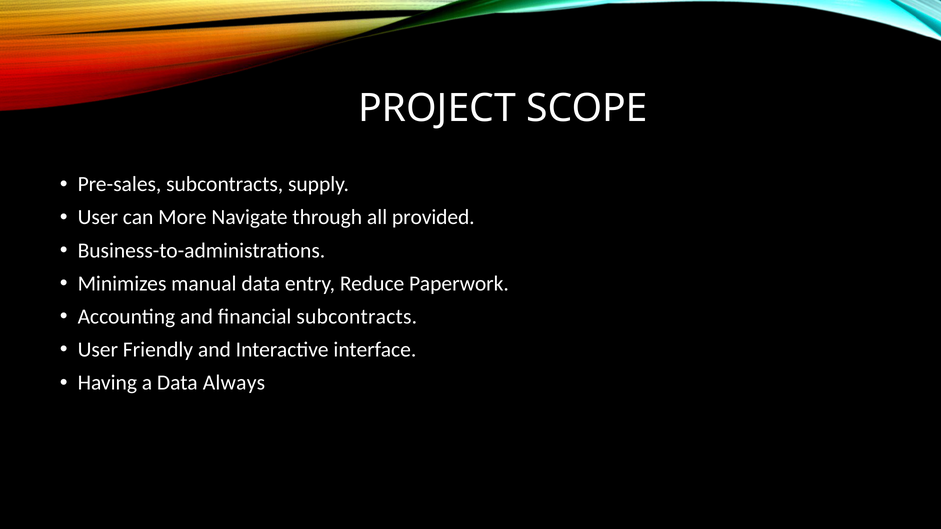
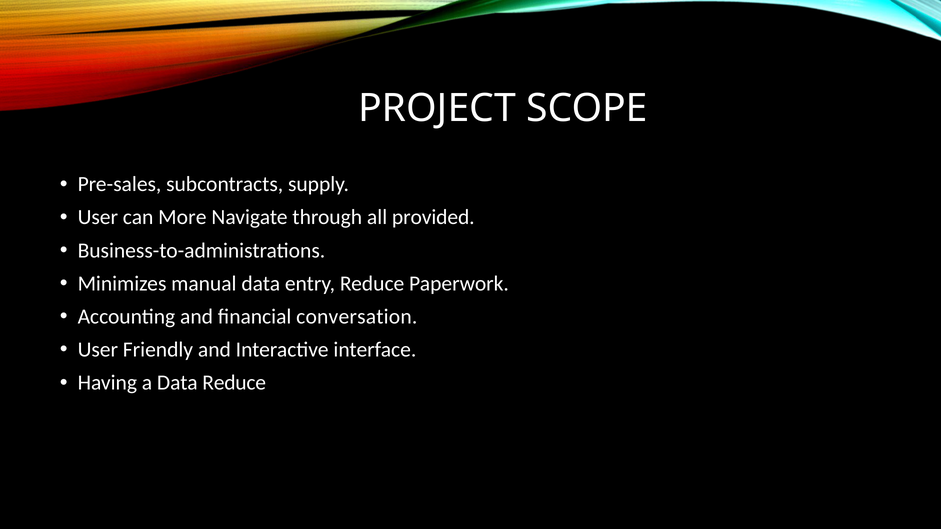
financial subcontracts: subcontracts -> conversation
Data Always: Always -> Reduce
